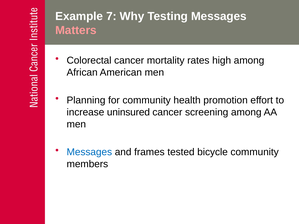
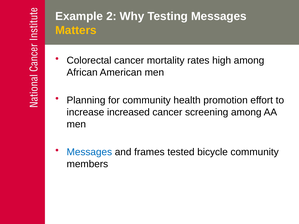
7: 7 -> 2
Matters colour: pink -> yellow
uninsured: uninsured -> increased
